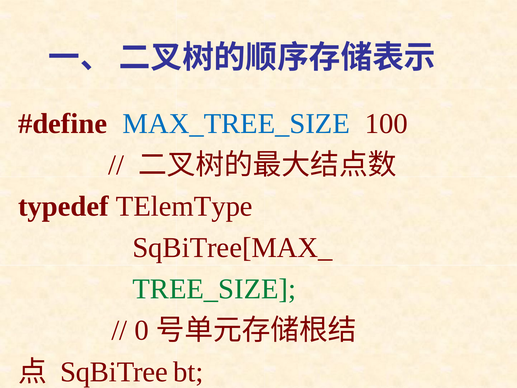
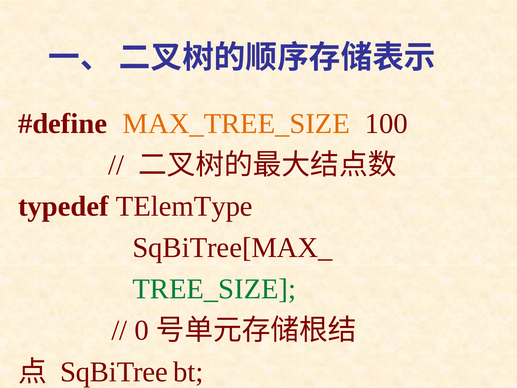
MAX_TREE_SIZE colour: blue -> orange
